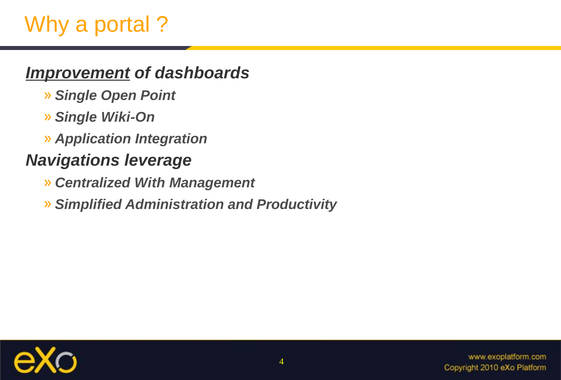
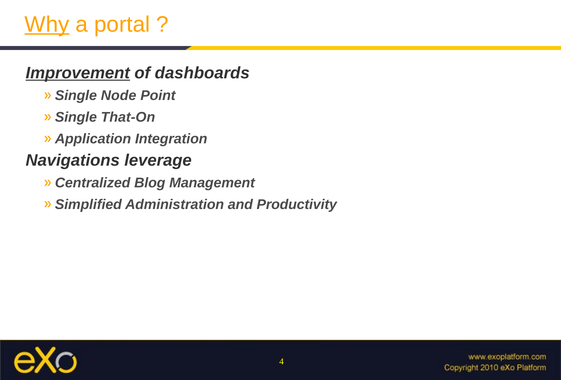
Why underline: none -> present
Open: Open -> Node
Wiki-On: Wiki-On -> That-On
With: With -> Blog
